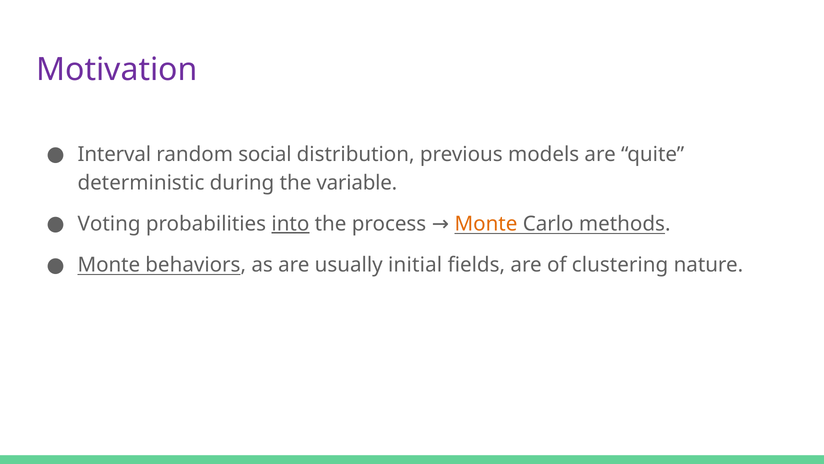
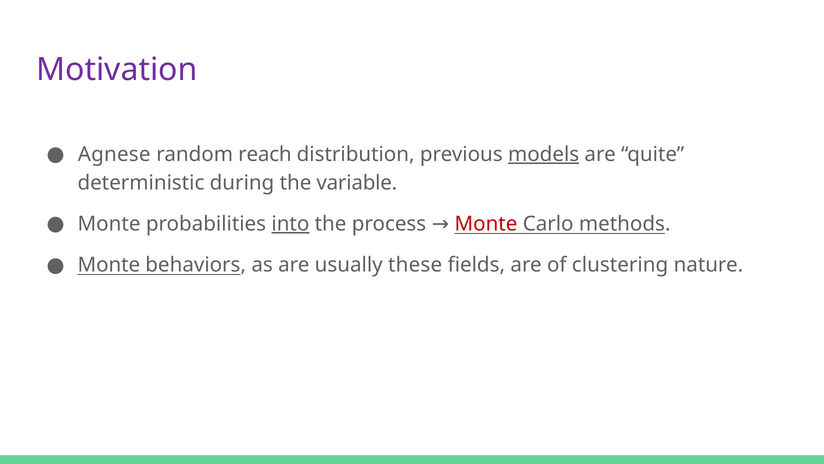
Interval: Interval -> Agnese
social: social -> reach
models underline: none -> present
Voting at (109, 224): Voting -> Monte
Monte at (486, 224) colour: orange -> red
initial: initial -> these
